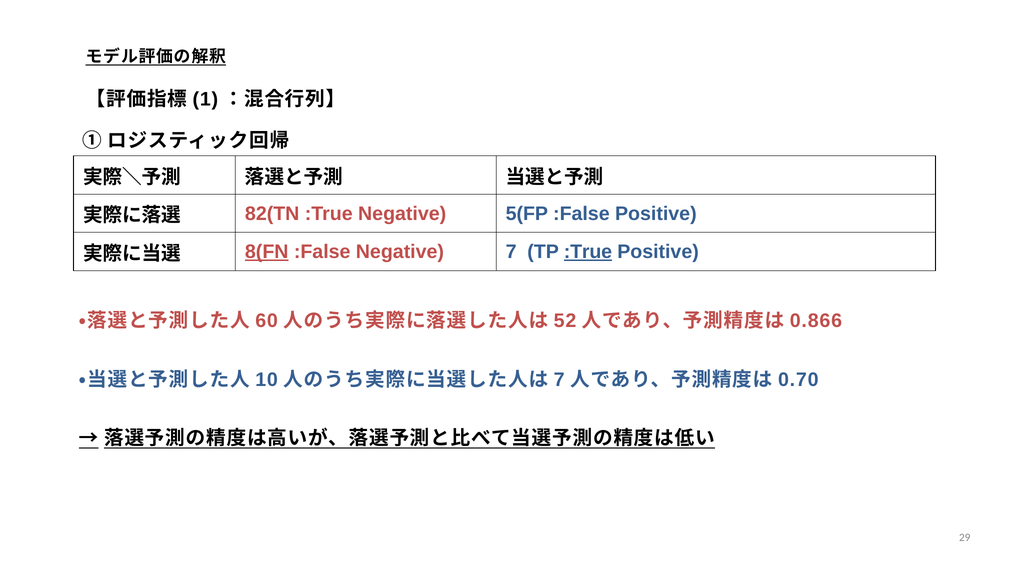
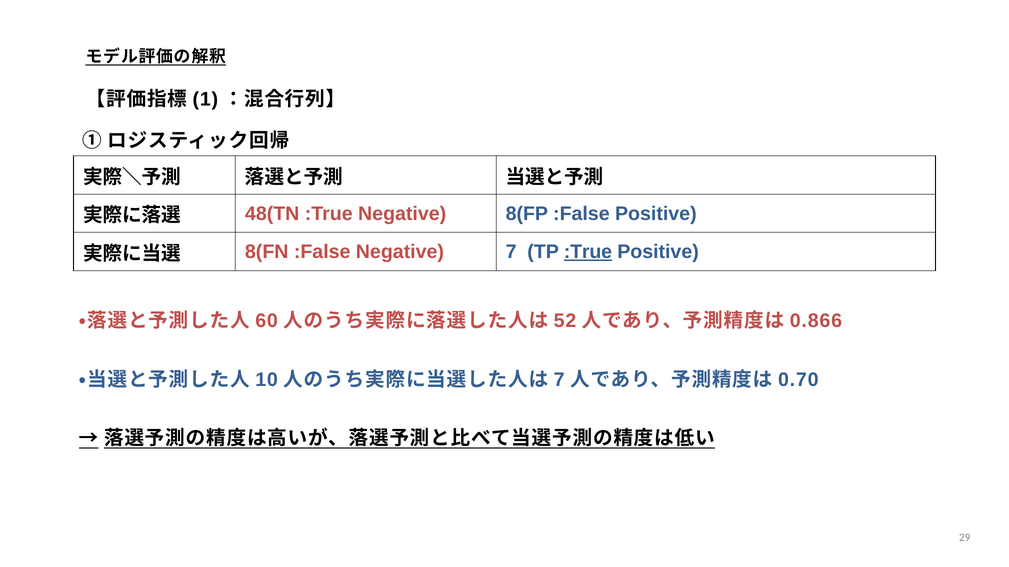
82(TN: 82(TN -> 48(TN
5(FP: 5(FP -> 8(FP
8(FN underline: present -> none
